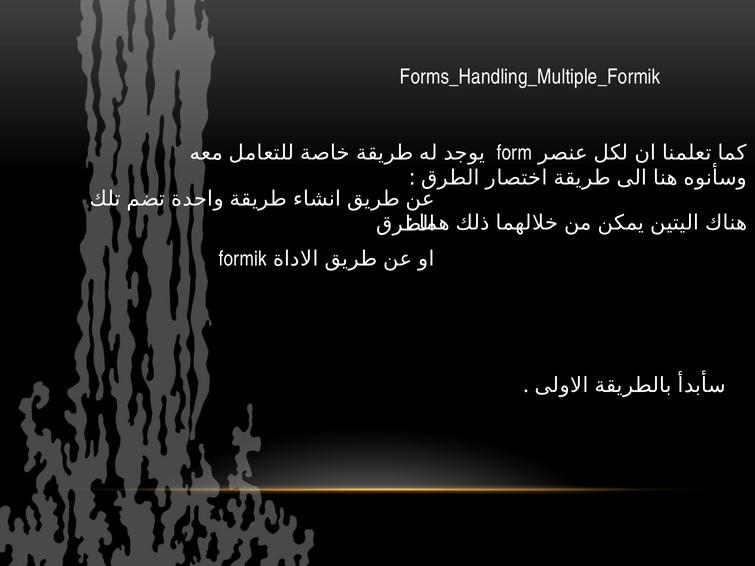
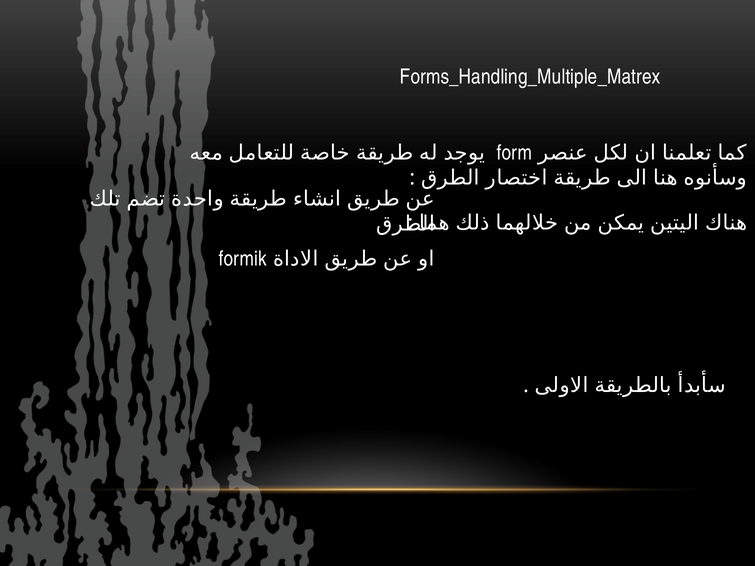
Forms_Handling_Multiple_Formik: Forms_Handling_Multiple_Formik -> Forms_Handling_Multiple_Matrex
